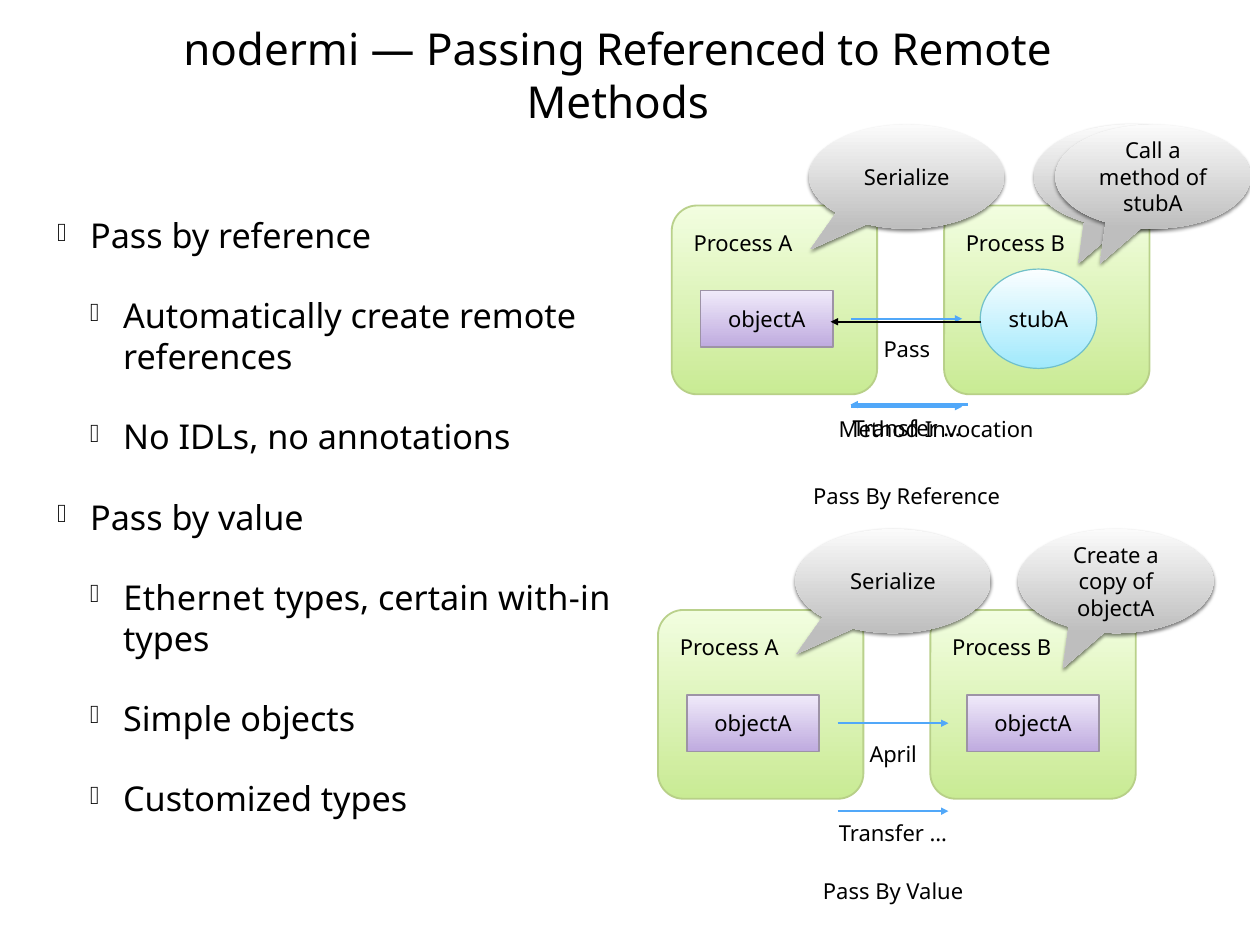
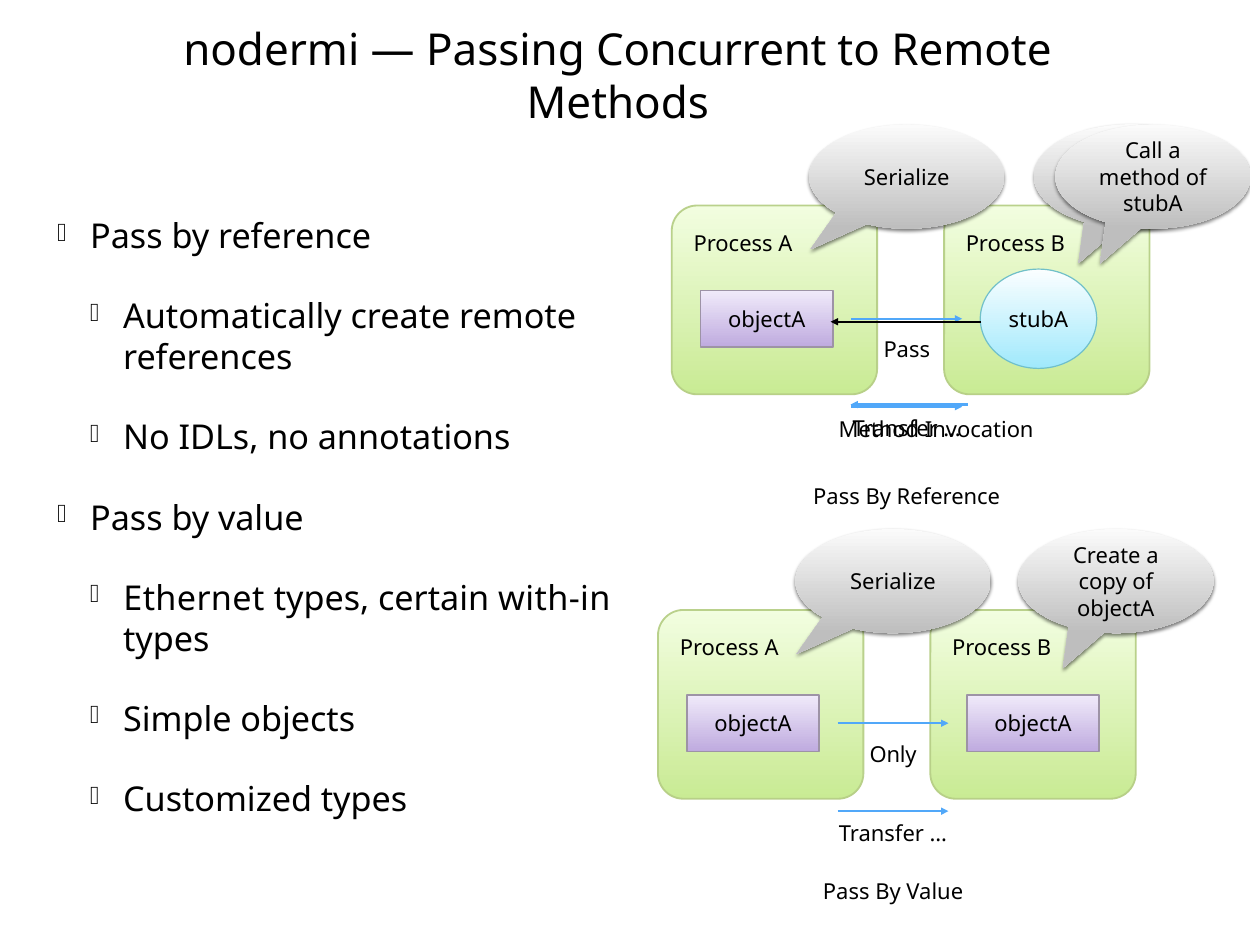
Referenced: Referenced -> Concurrent
April: April -> Only
